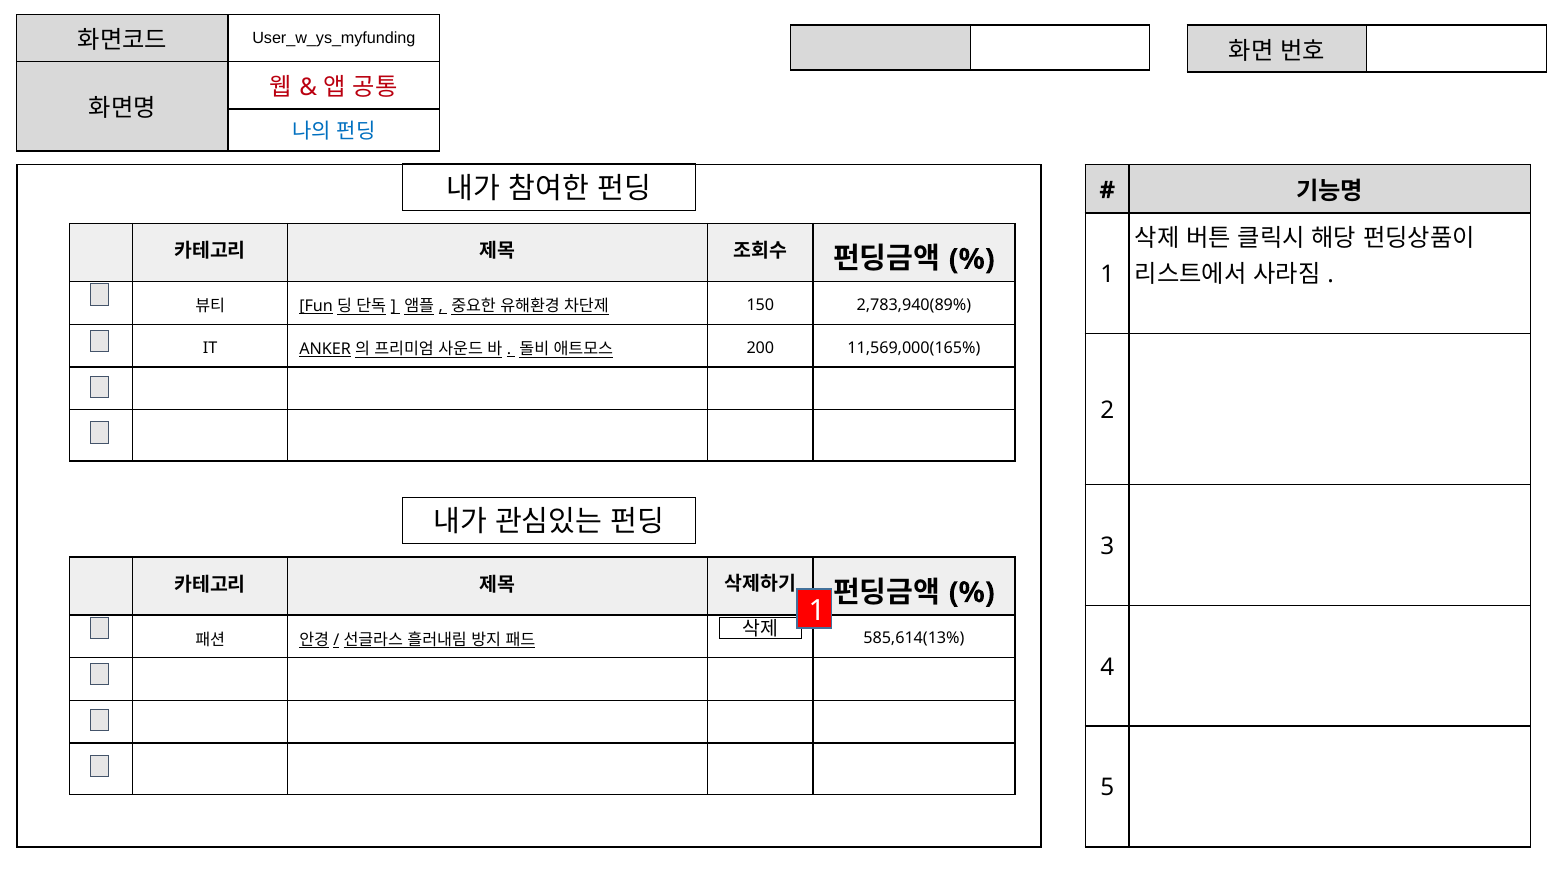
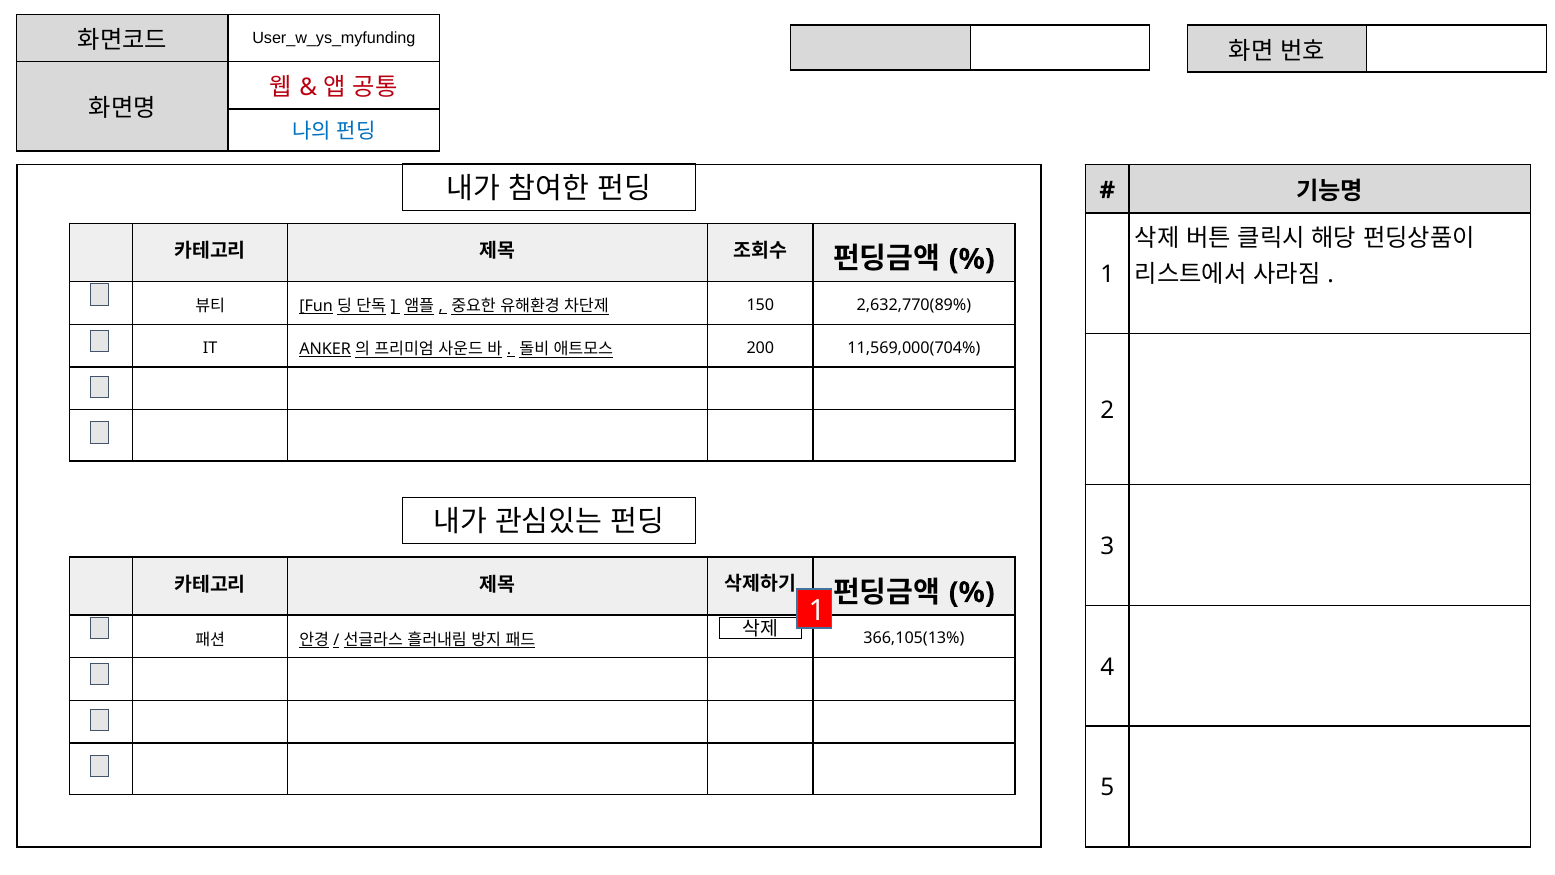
2,783,940(89%: 2,783,940(89% -> 2,632,770(89%
11,569,000(165%: 11,569,000(165% -> 11,569,000(704%
585,614(13%: 585,614(13% -> 366,105(13%
